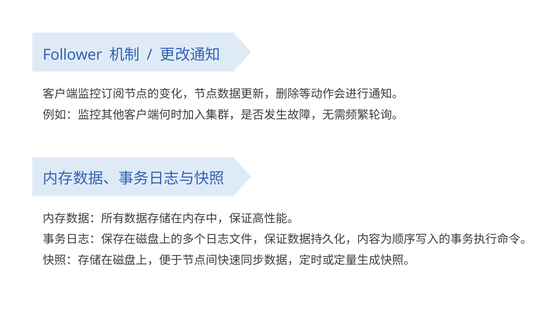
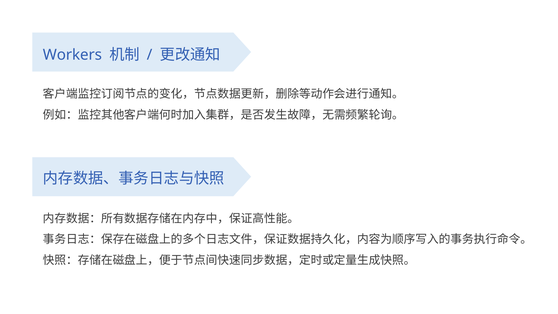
Follower: Follower -> Workers
